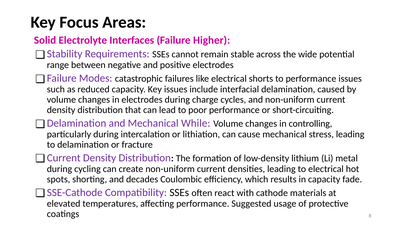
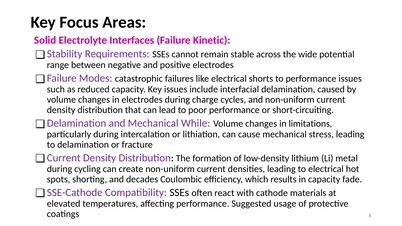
Higher: Higher -> Kinetic
controlling: controlling -> limitations
